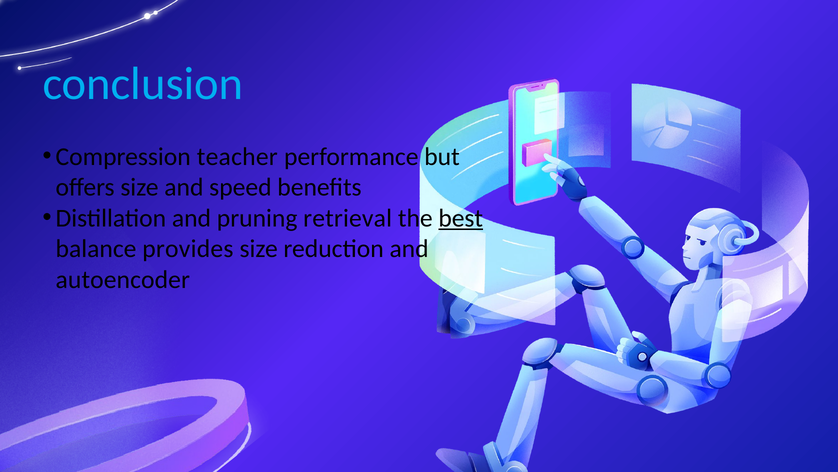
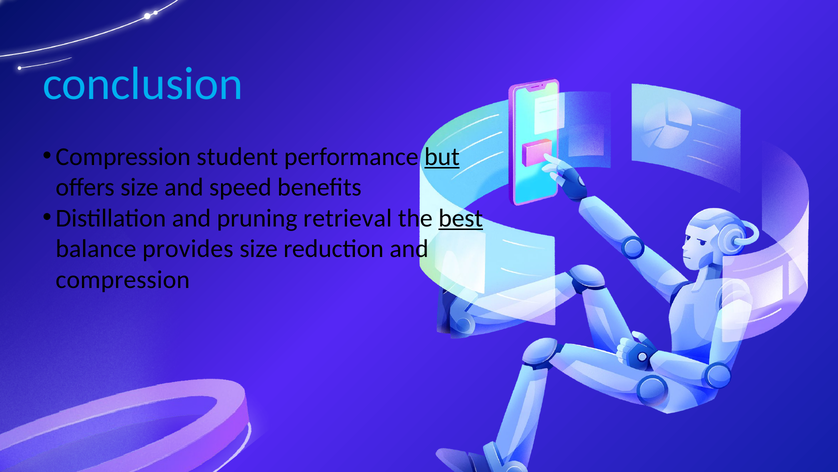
teacher: teacher -> student
but underline: none -> present
autoencoder at (123, 279): autoencoder -> compression
